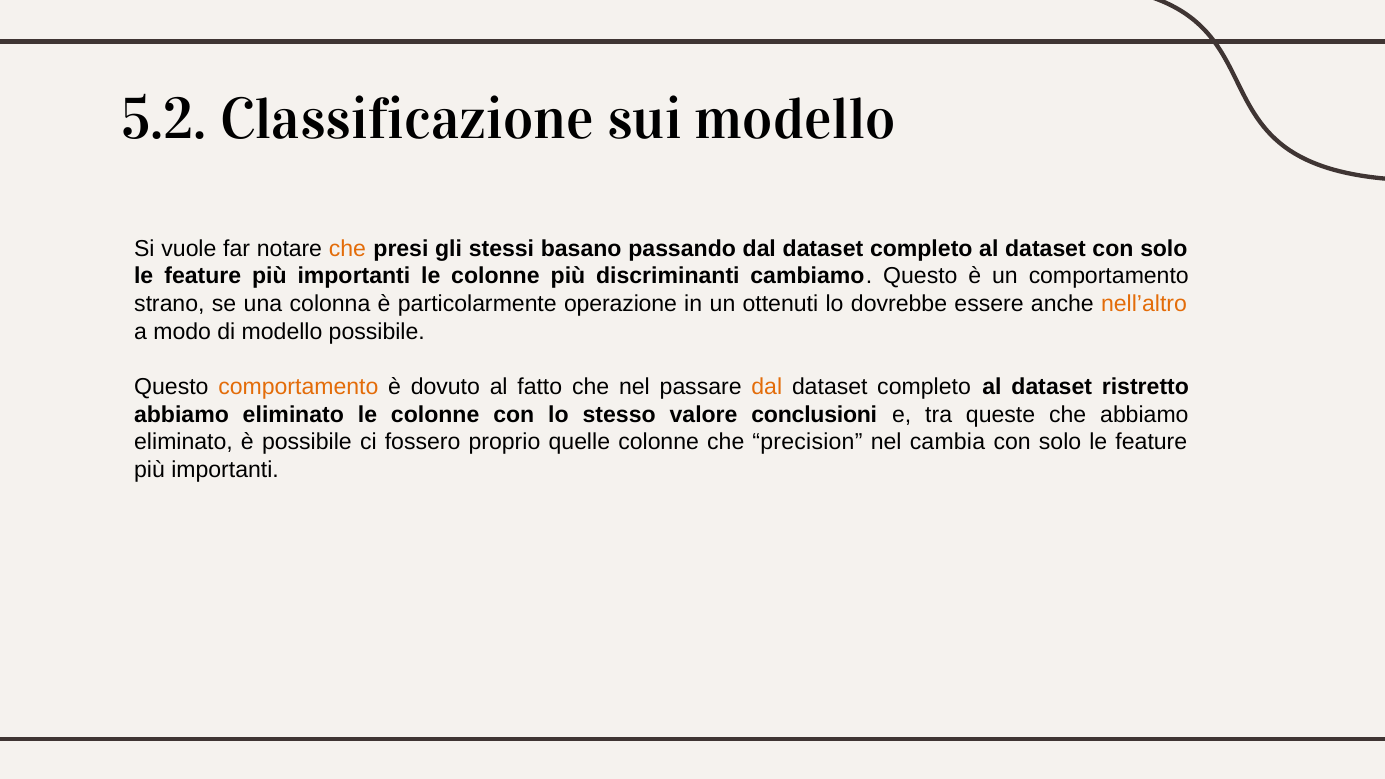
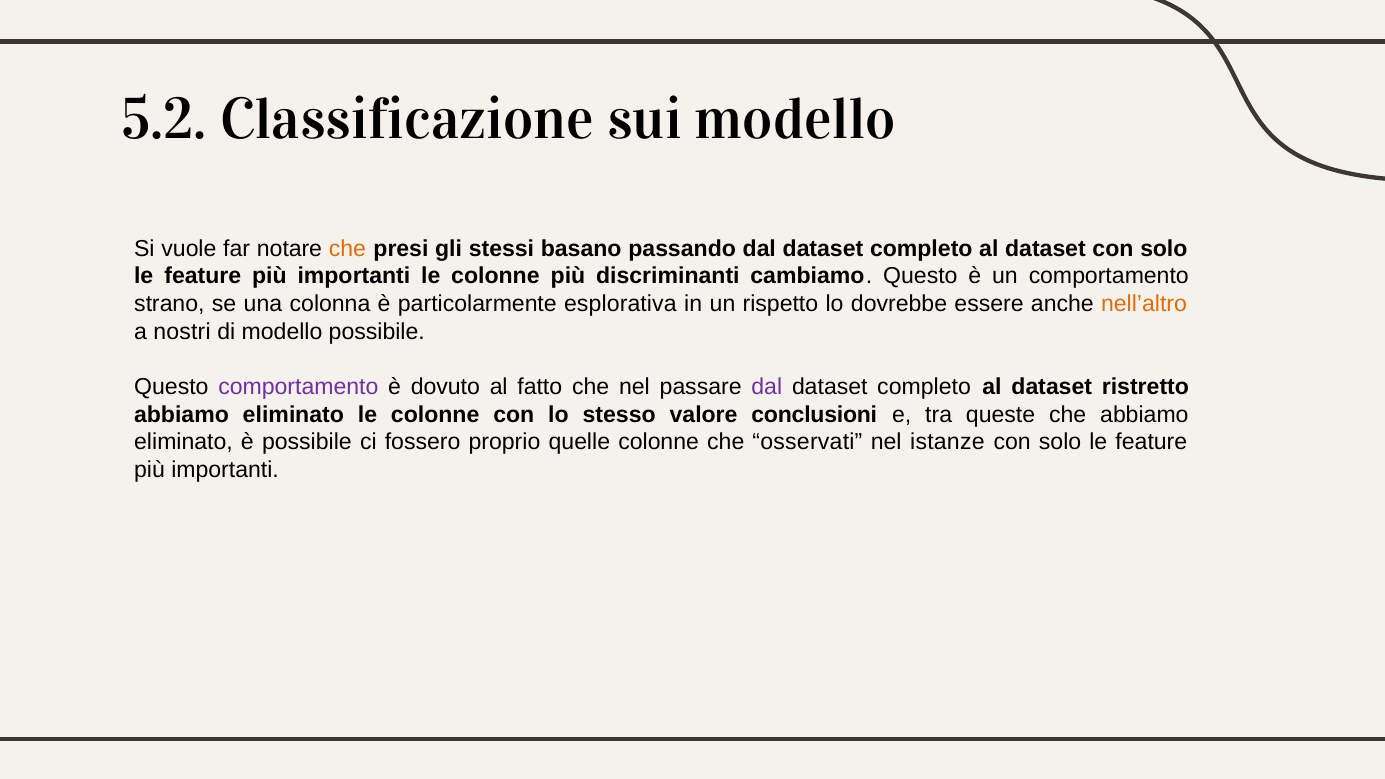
operazione: operazione -> esplorativa
ottenuti: ottenuti -> rispetto
modo: modo -> nostri
comportamento at (298, 387) colour: orange -> purple
dal at (767, 387) colour: orange -> purple
precision: precision -> osservati
cambia: cambia -> istanze
